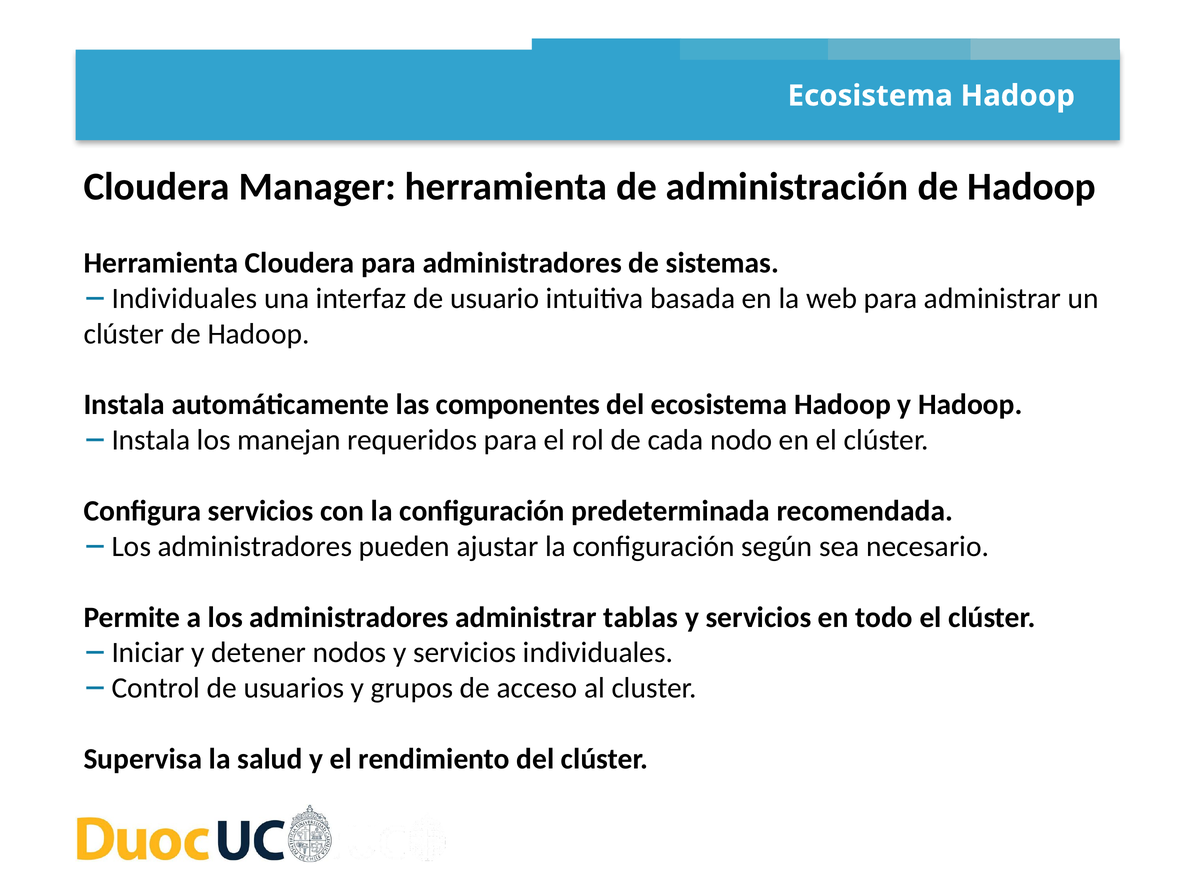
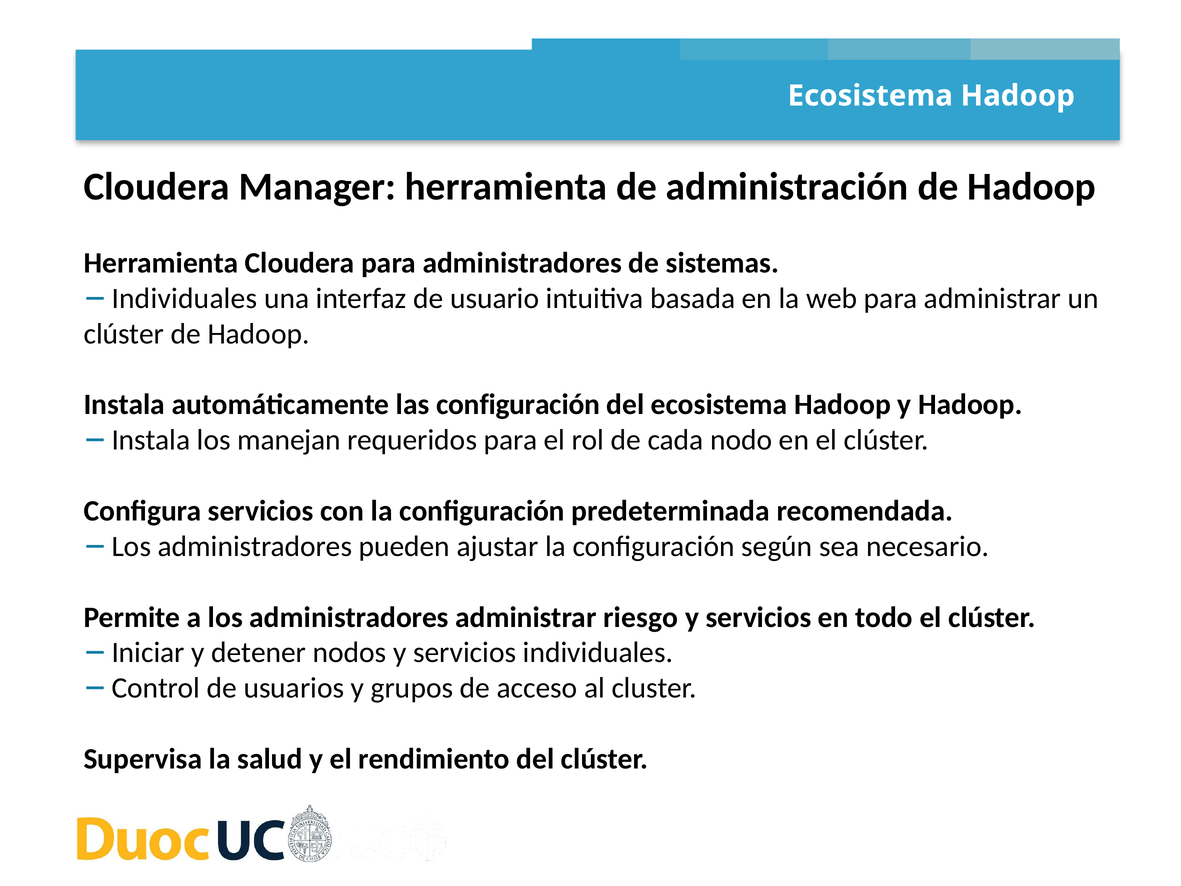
las componentes: componentes -> configuración
tablas: tablas -> riesgo
